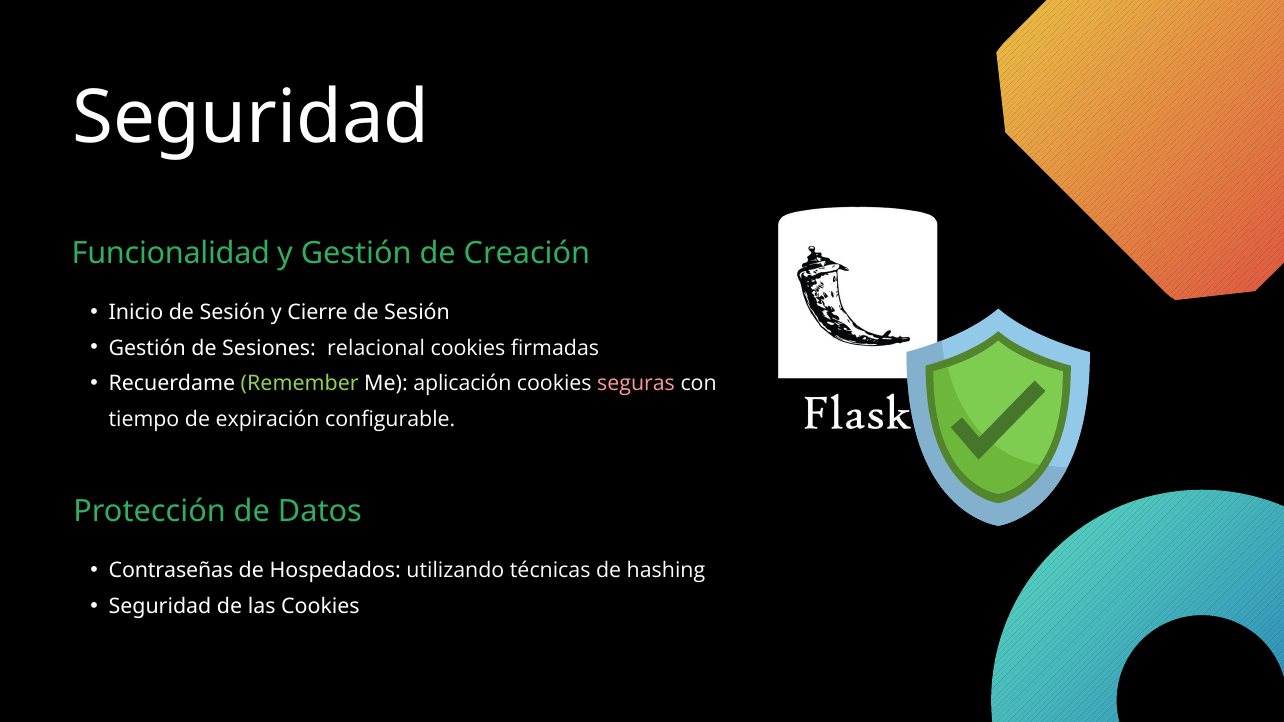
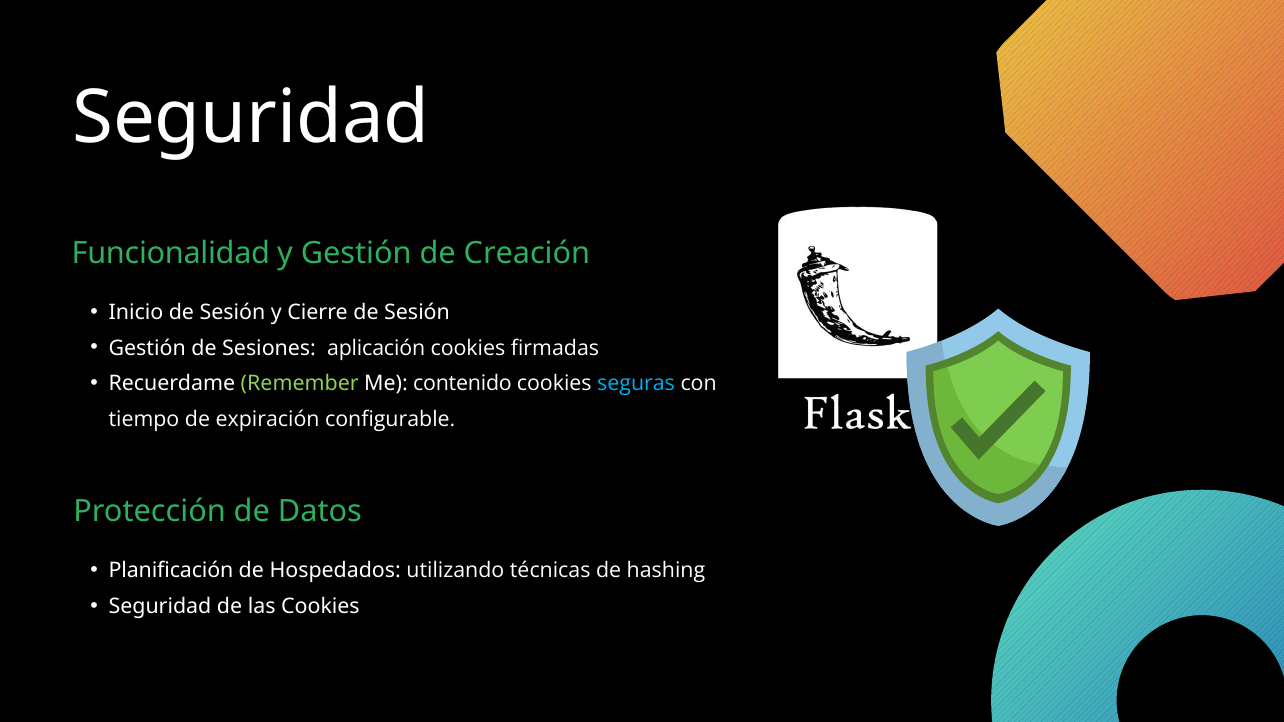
relacional: relacional -> aplicación
aplicación: aplicación -> contenido
seguras colour: pink -> light blue
Contraseñas: Contraseñas -> Planificación
